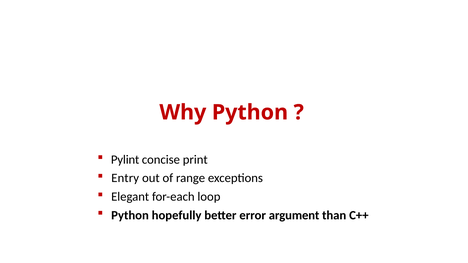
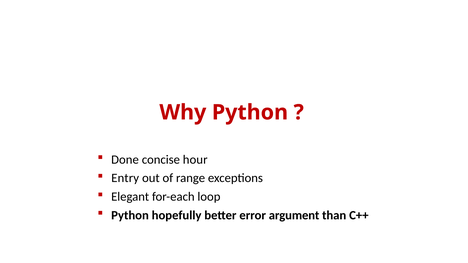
Pylint: Pylint -> Done
print: print -> hour
